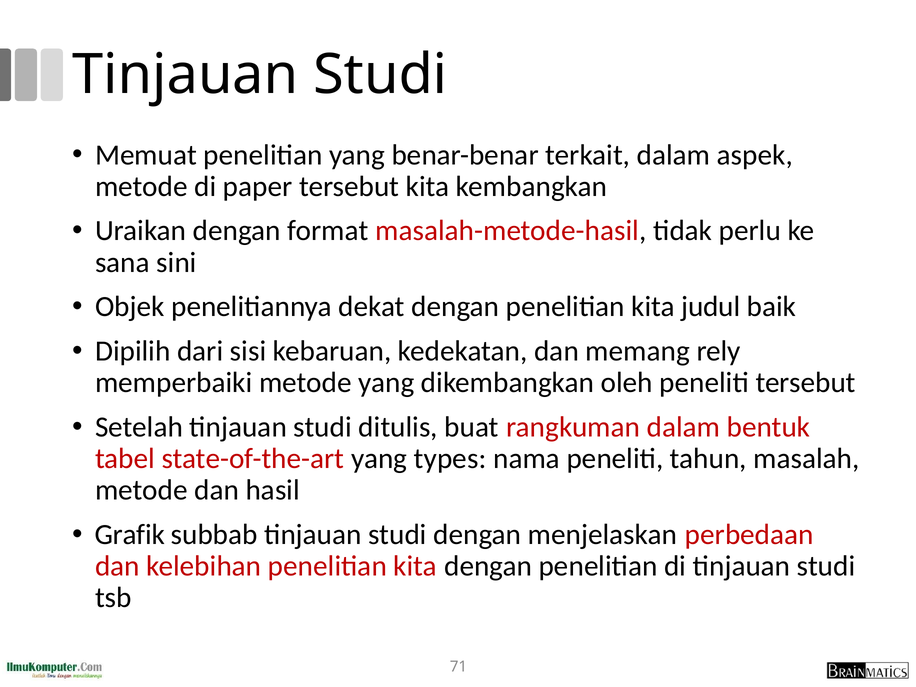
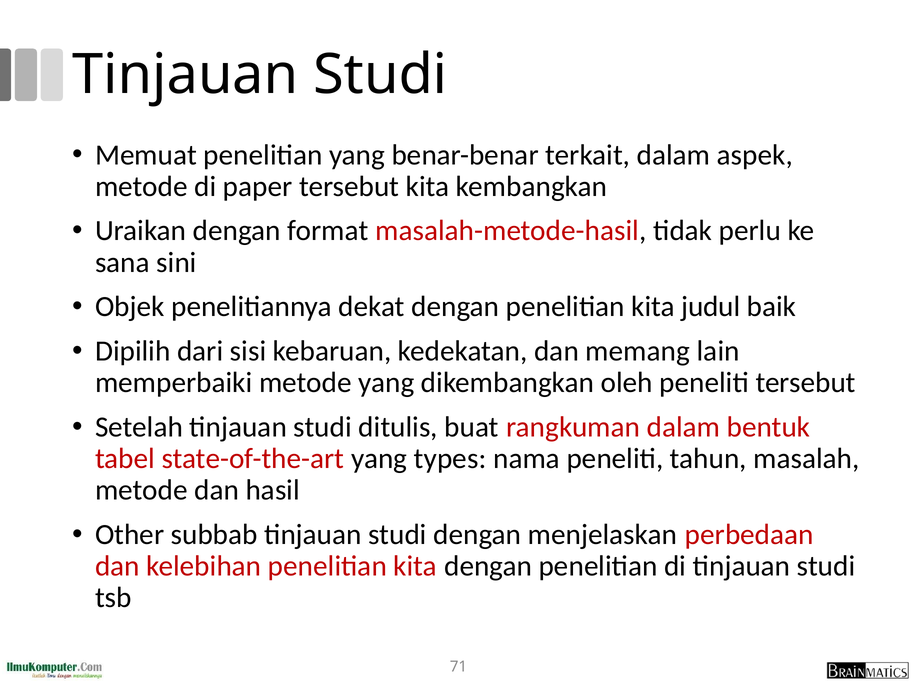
rely: rely -> lain
Grafik: Grafik -> Other
